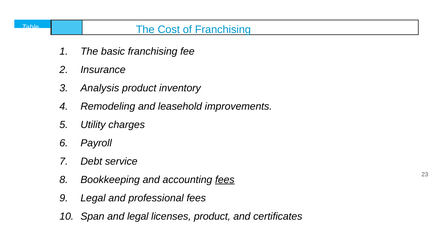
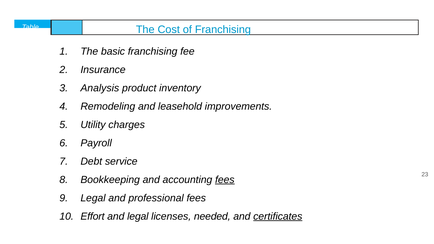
Span: Span -> Effort
licenses product: product -> needed
certificates underline: none -> present
